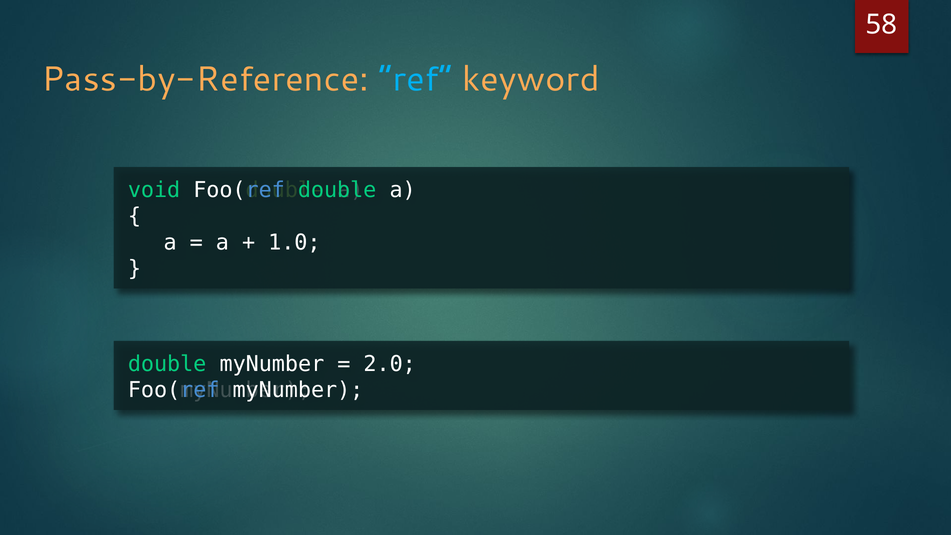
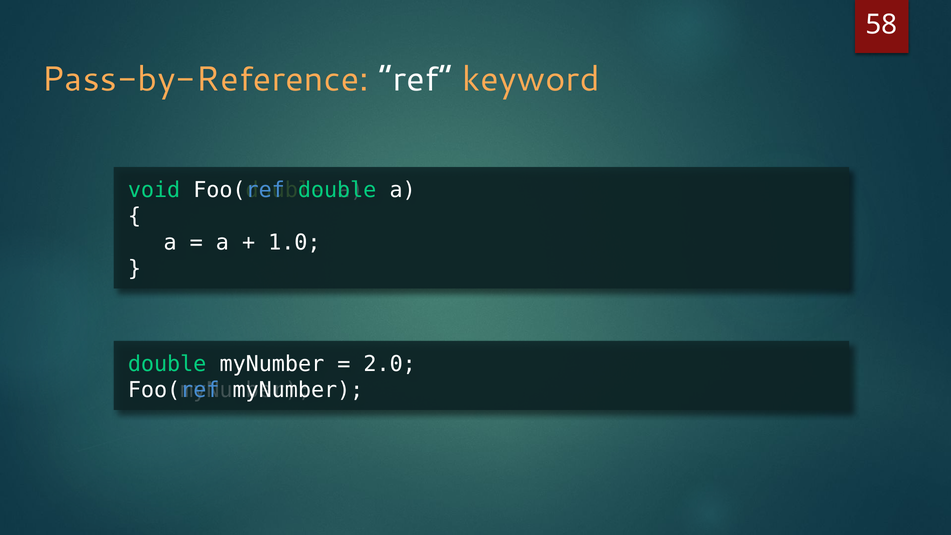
ref colour: light blue -> white
